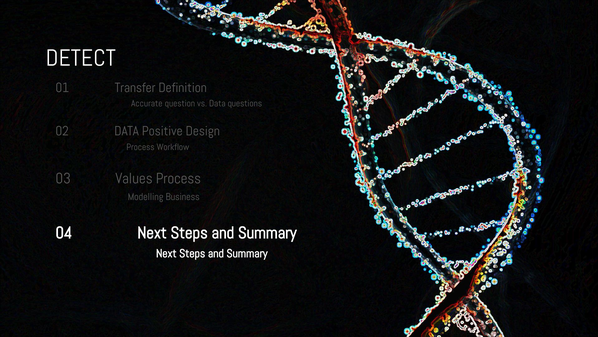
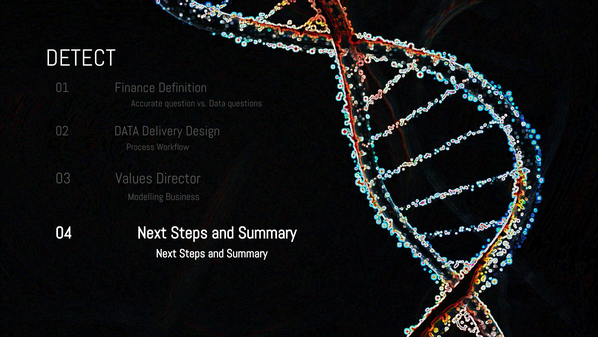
Transfer: Transfer -> Finance
Positive: Positive -> Delivery
Values Process: Process -> Director
